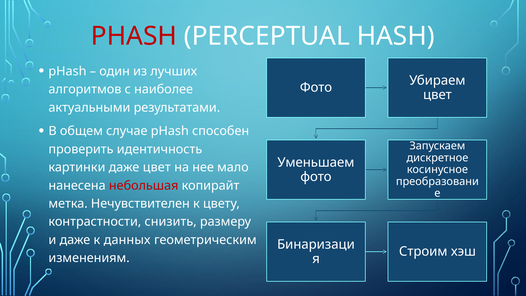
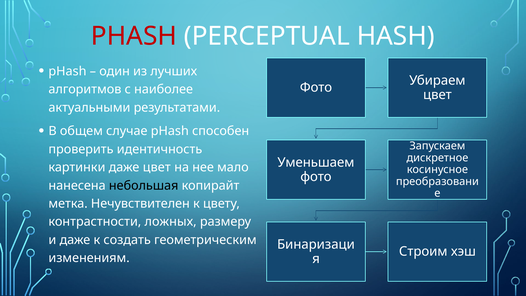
небольшая colour: red -> black
снизить: снизить -> ложных
данных: данных -> создать
